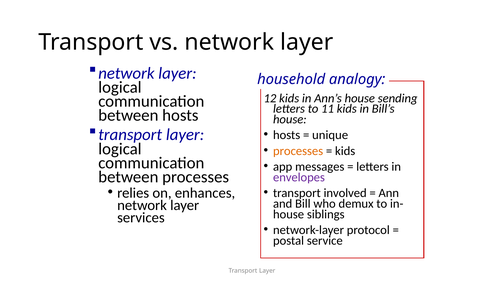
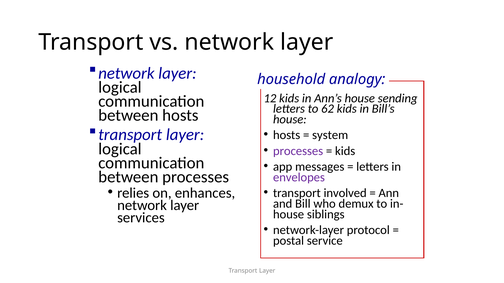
11: 11 -> 62
unique: unique -> system
processes at (298, 151) colour: orange -> purple
